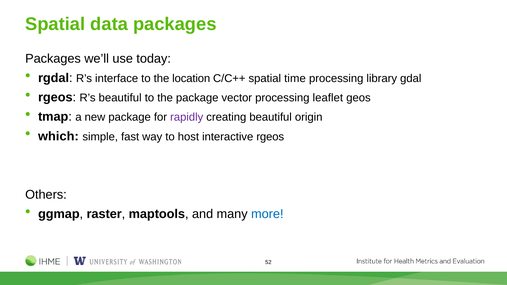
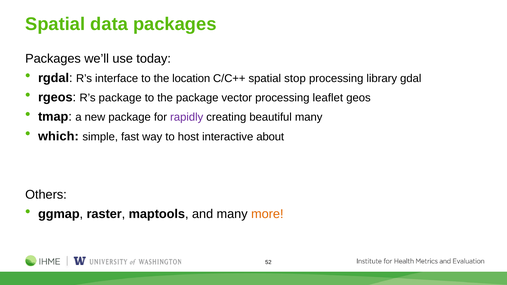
time: time -> stop
R’s beautiful: beautiful -> package
beautiful origin: origin -> many
interactive rgeos: rgeos -> about
more colour: blue -> orange
